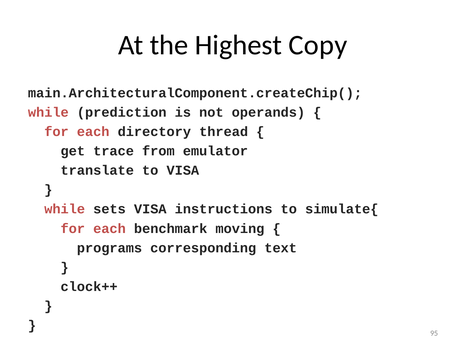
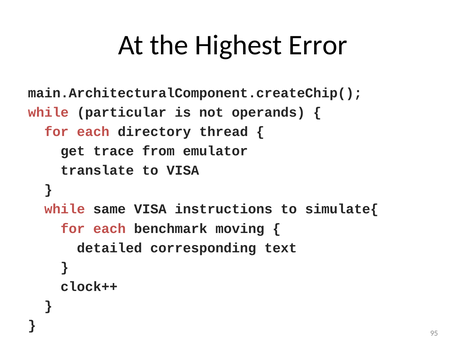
Copy: Copy -> Error
prediction: prediction -> particular
sets: sets -> same
programs: programs -> detailed
